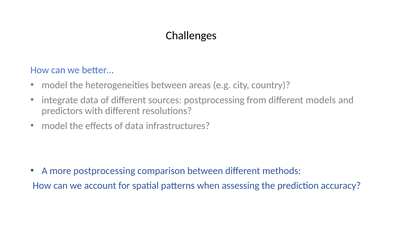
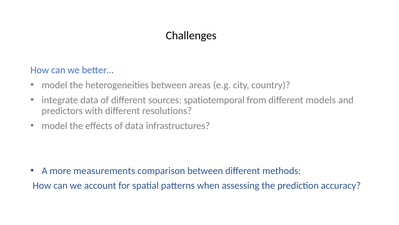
sources postprocessing: postprocessing -> spatiotemporal
more postprocessing: postprocessing -> measurements
